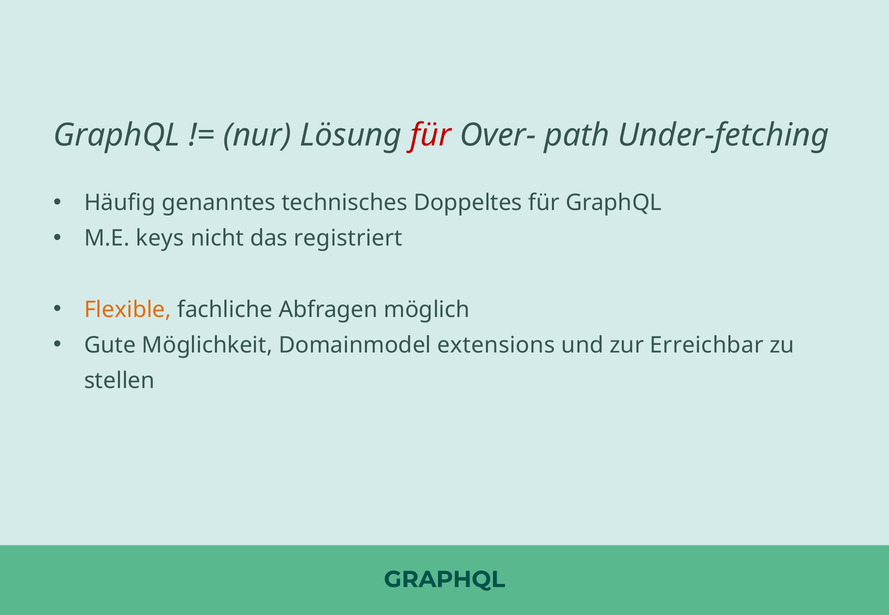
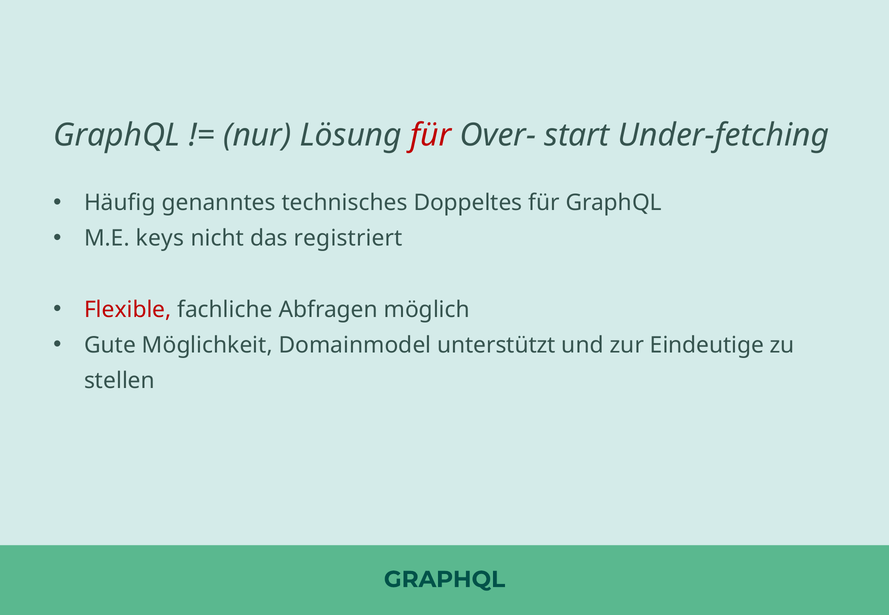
path: path -> start
Flexible colour: orange -> red
extensions: extensions -> unterstützt
Erreichbar: Erreichbar -> Eindeutige
